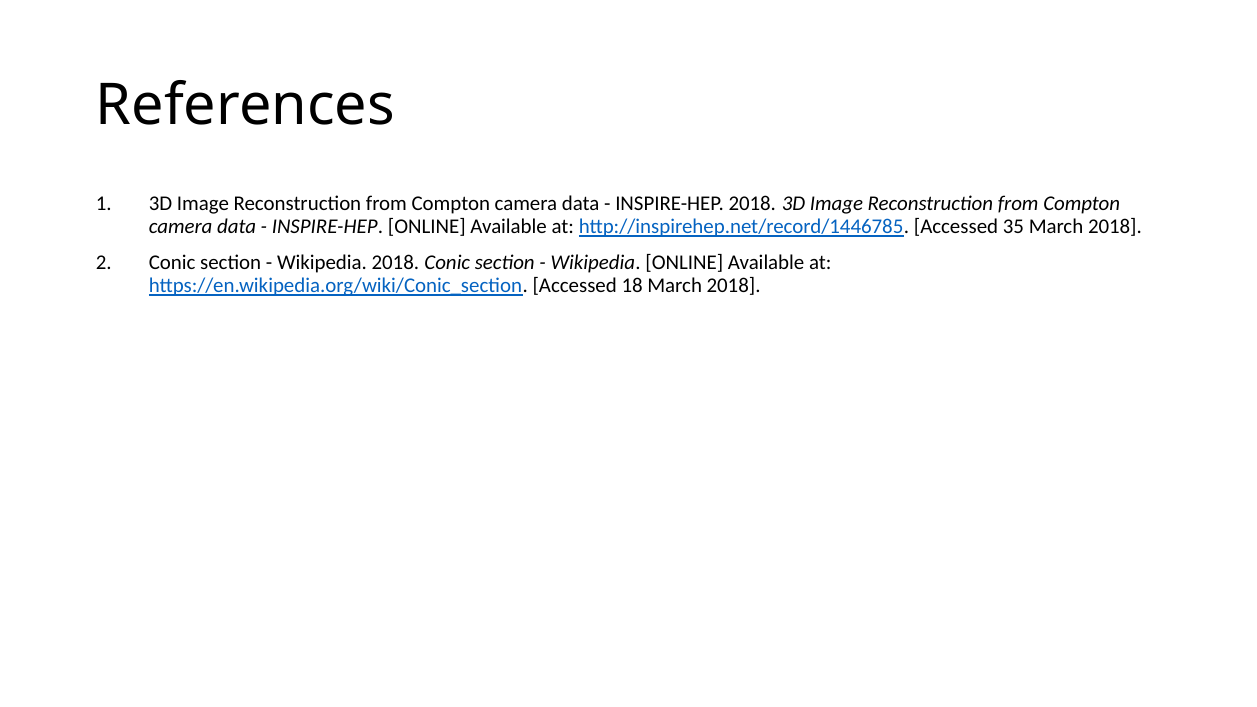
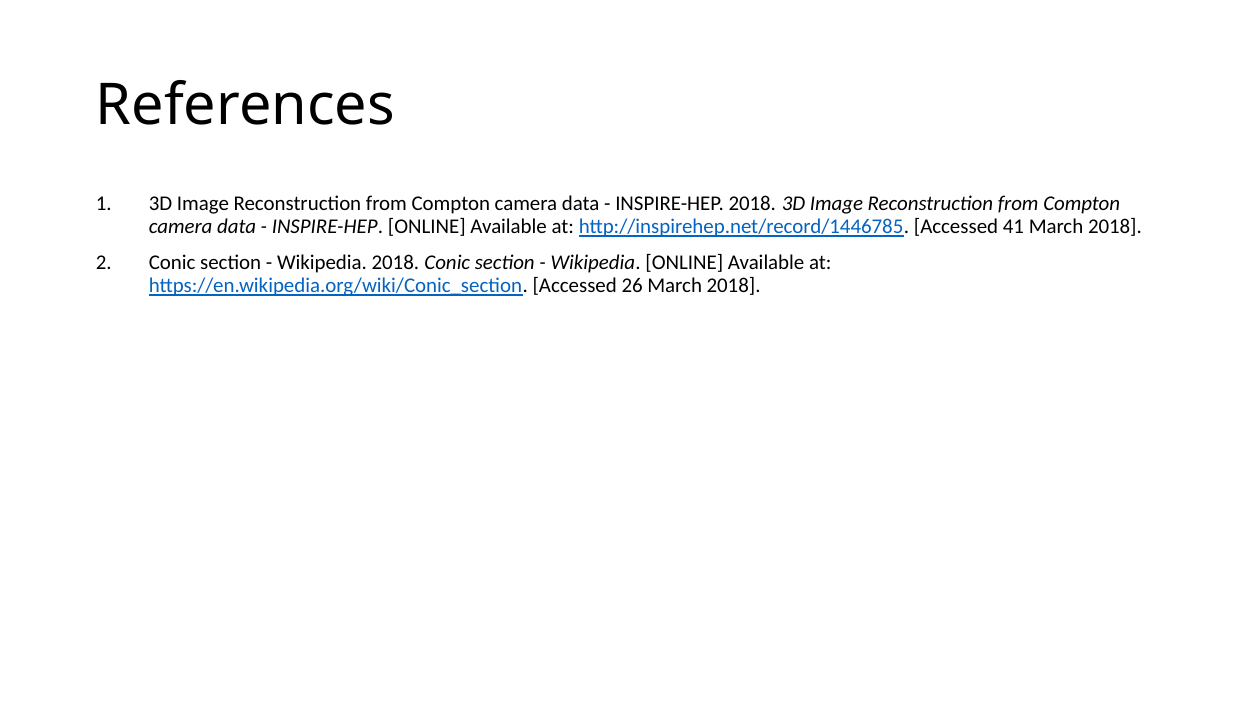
35: 35 -> 41
18: 18 -> 26
